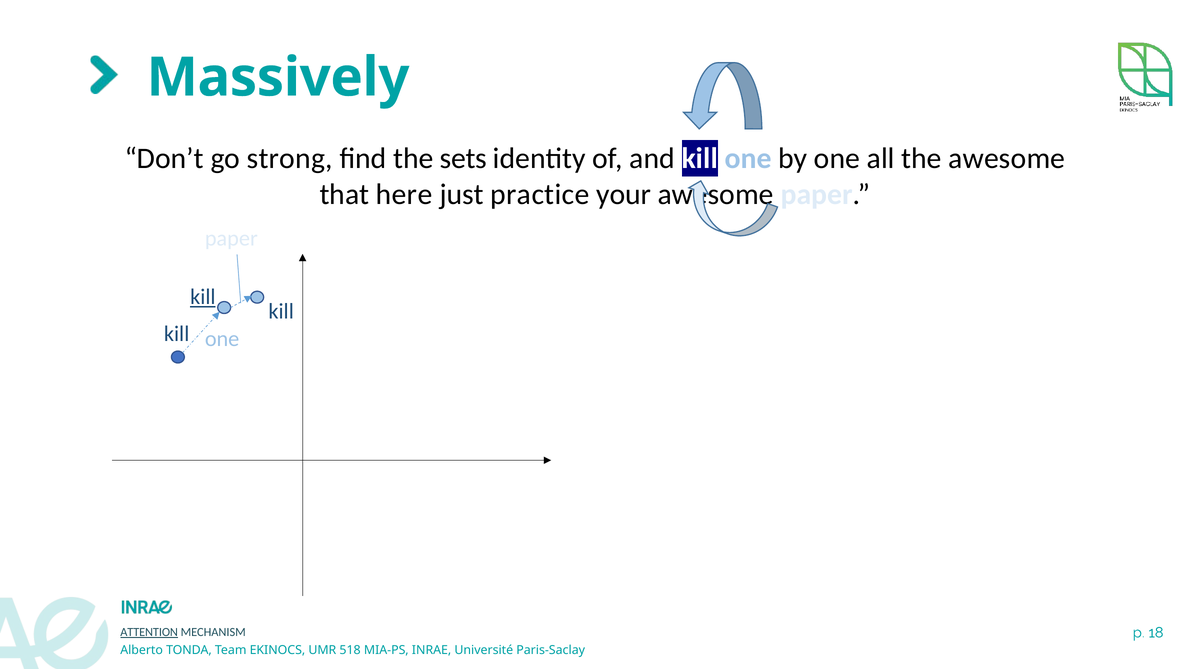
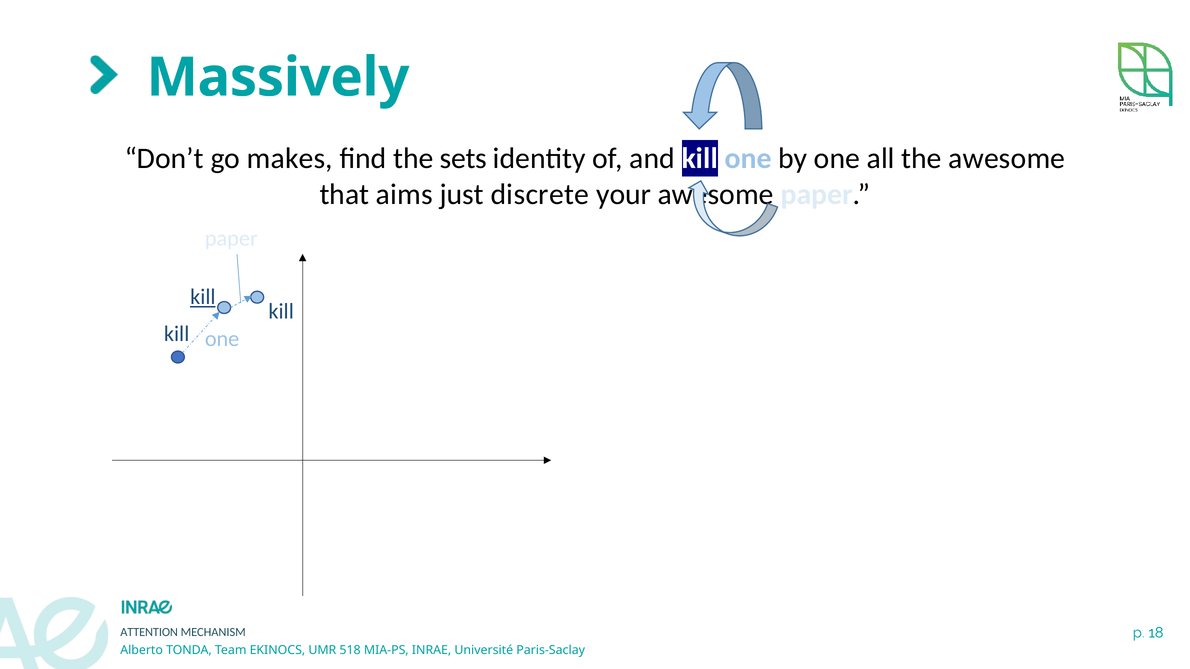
strong: strong -> makes
here: here -> aims
practice: practice -> discrete
ATTENTION underline: present -> none
